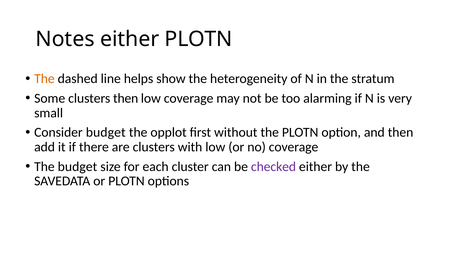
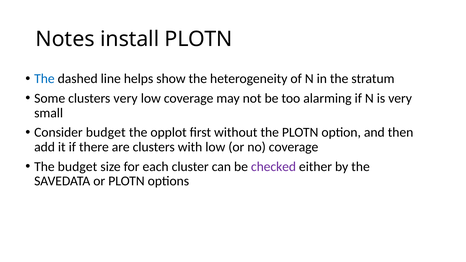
Notes either: either -> install
The at (44, 79) colour: orange -> blue
clusters then: then -> very
